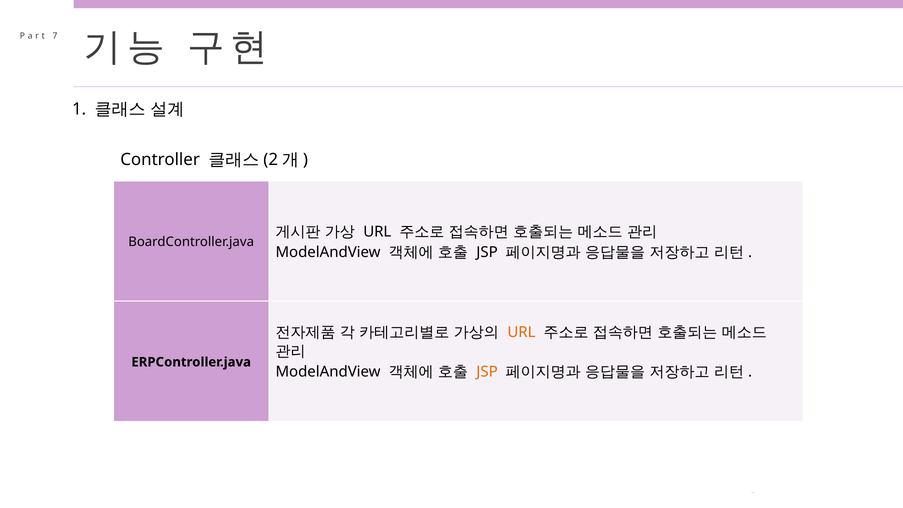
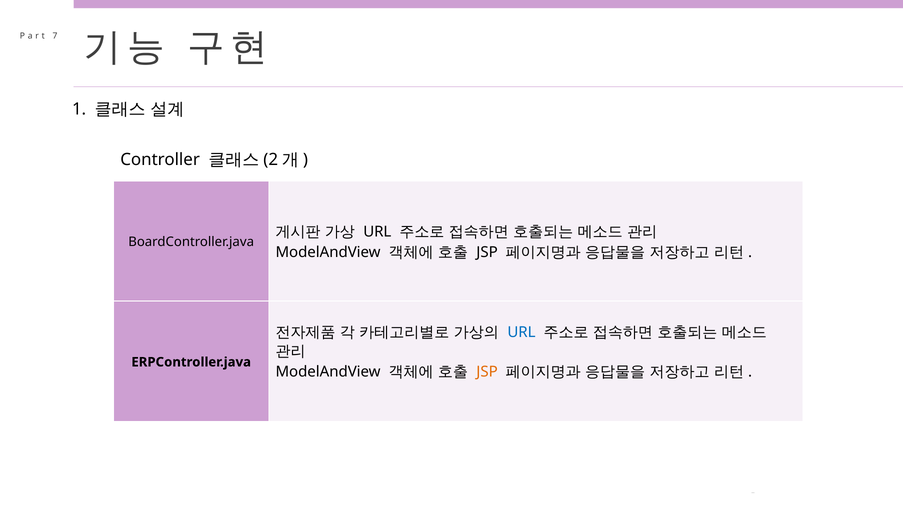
URL at (521, 332) colour: orange -> blue
